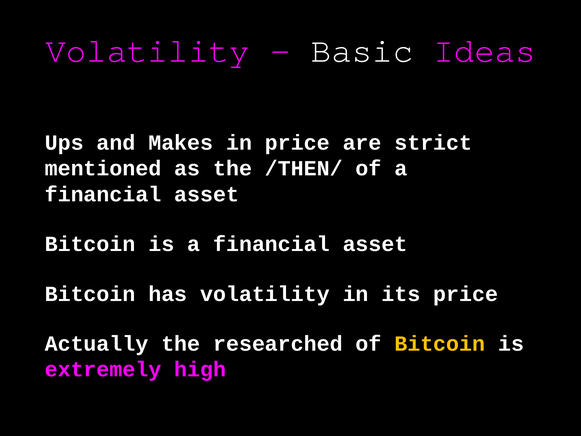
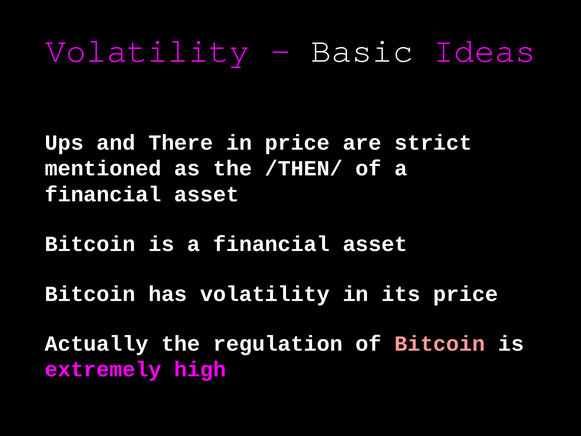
Makes: Makes -> There
researched: researched -> regulation
Bitcoin at (440, 343) colour: yellow -> pink
